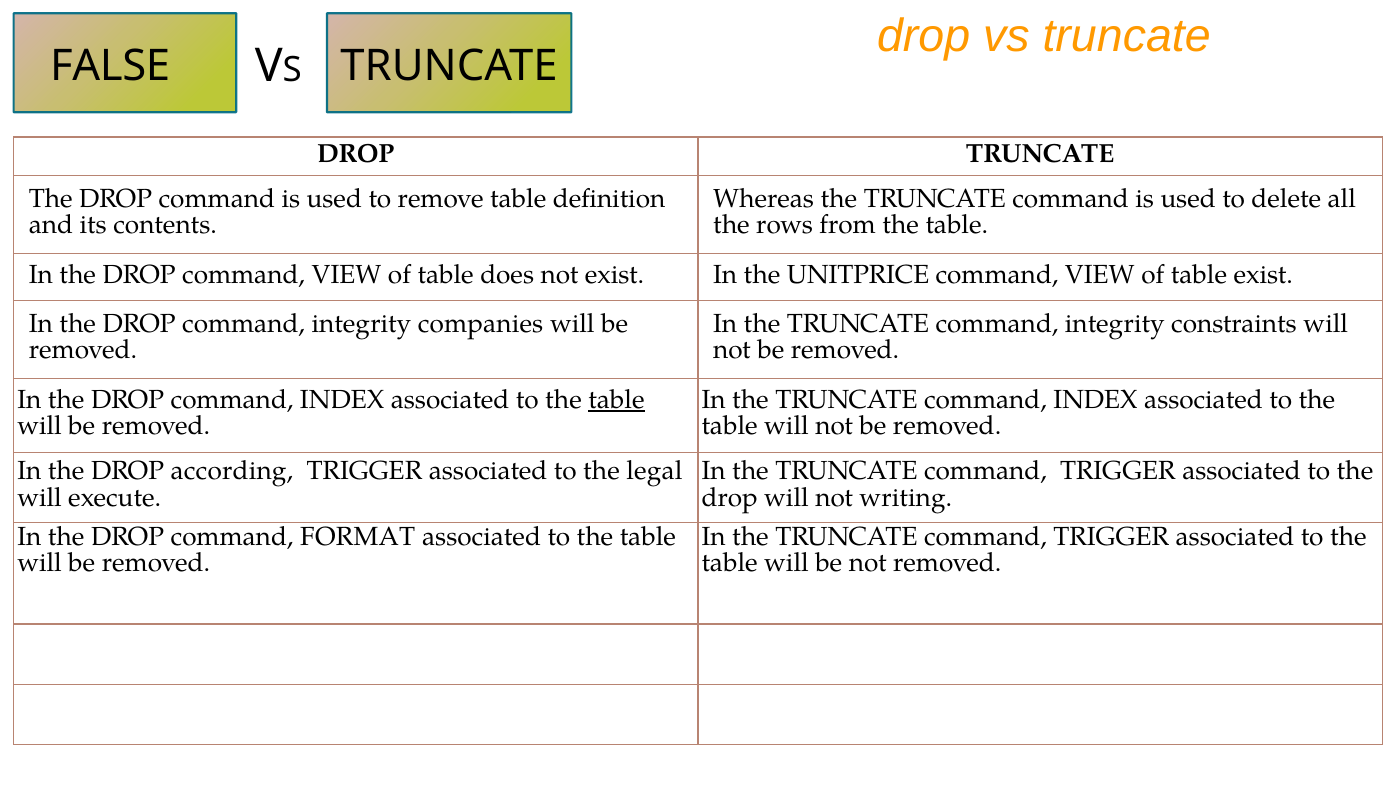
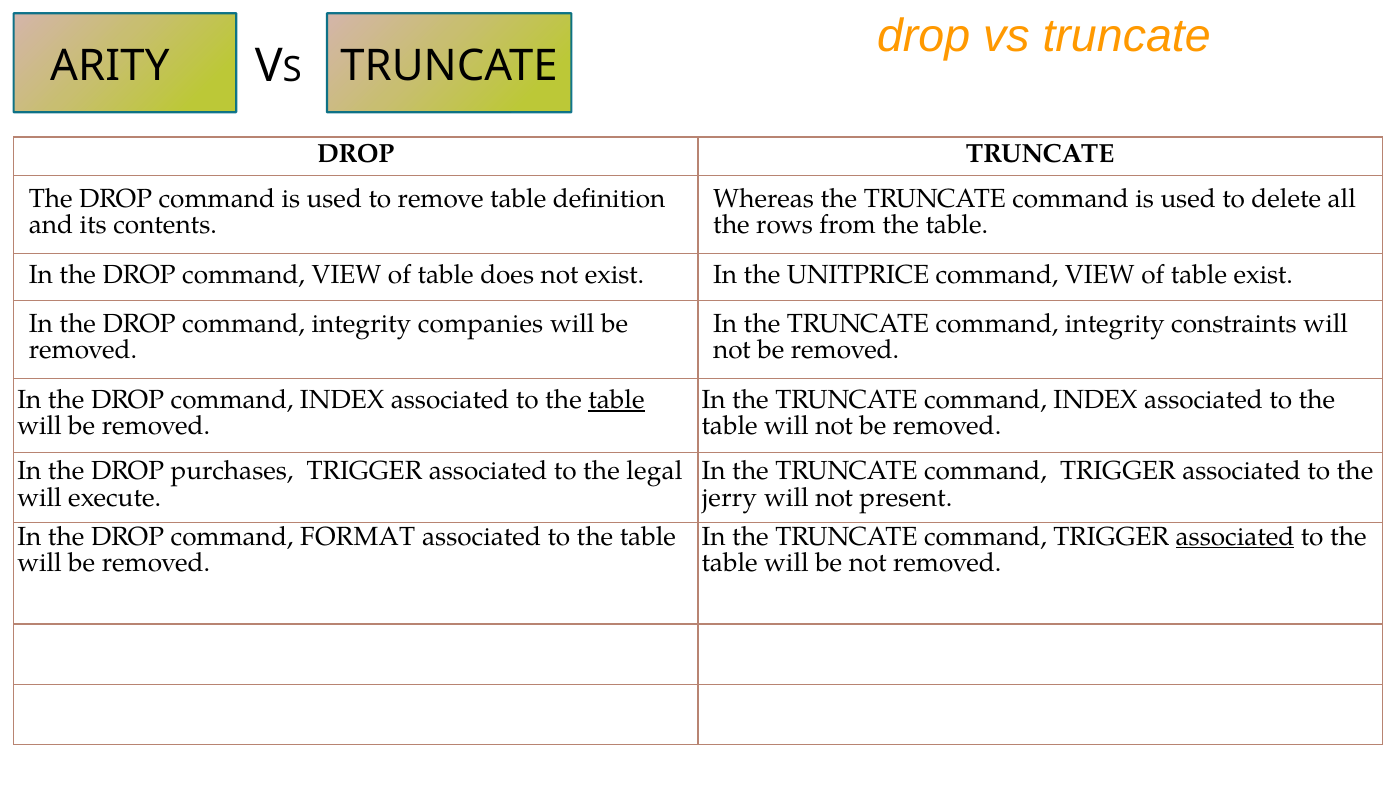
FALSE: FALSE -> ARITY
according: according -> purchases
drop at (730, 498): drop -> jerry
writing: writing -> present
associated at (1235, 537) underline: none -> present
